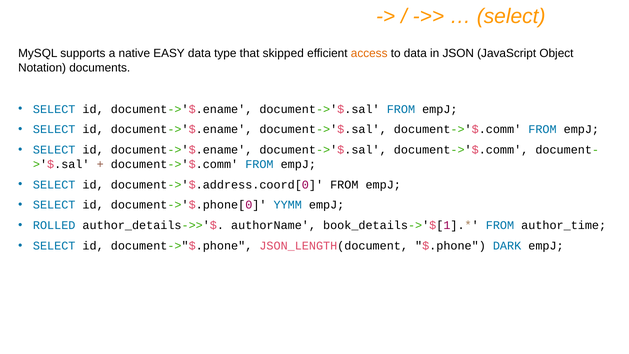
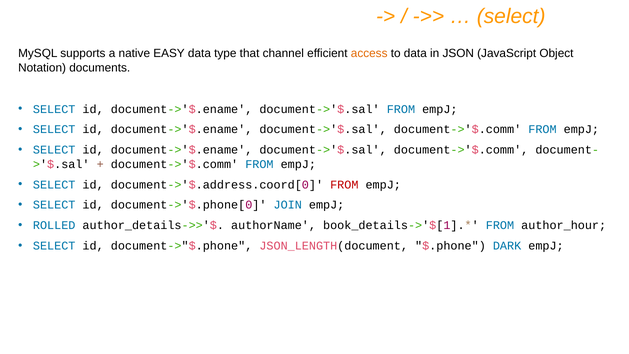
skipped: skipped -> channel
FROM at (344, 185) colour: black -> red
YYMM: YYMM -> JOIN
author_time: author_time -> author_hour
